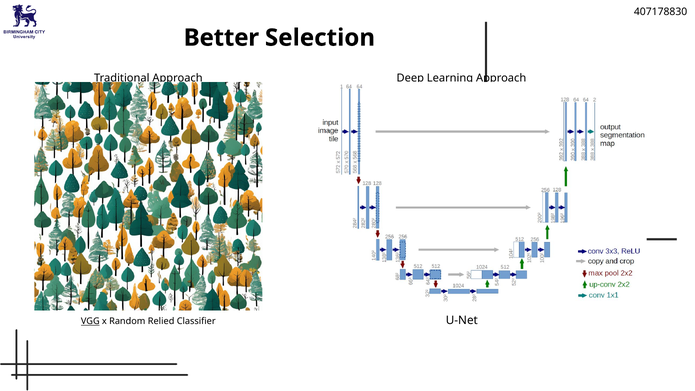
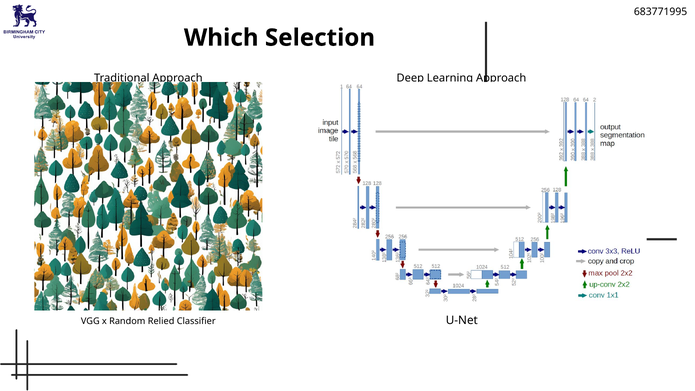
407178830: 407178830 -> 683771995
Better: Better -> Which
VGG underline: present -> none
